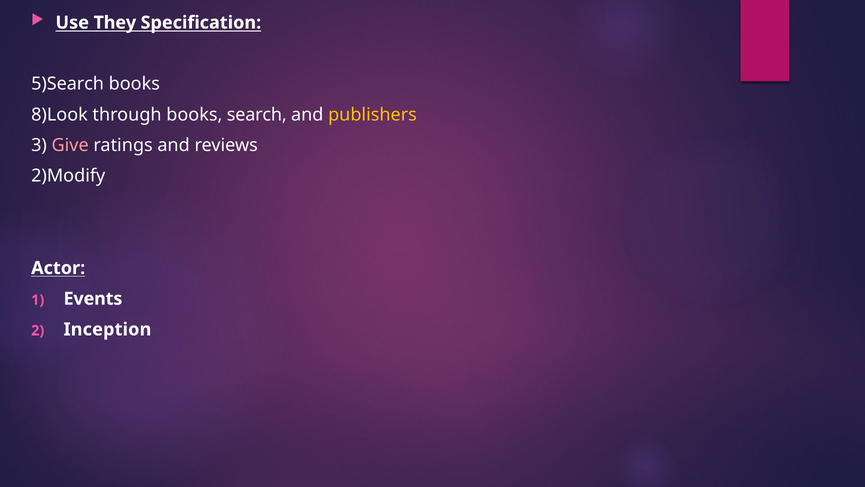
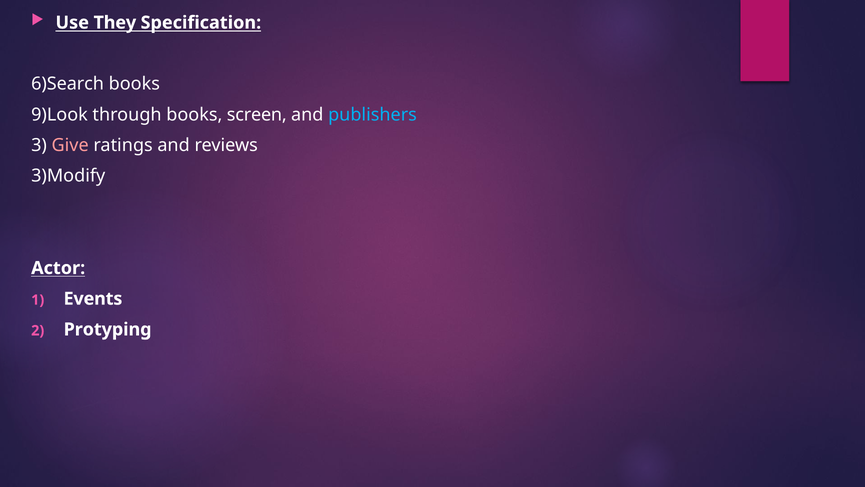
5)Search: 5)Search -> 6)Search
8)Look: 8)Look -> 9)Look
search: search -> screen
publishers colour: yellow -> light blue
2)Modify: 2)Modify -> 3)Modify
Inception: Inception -> Protyping
